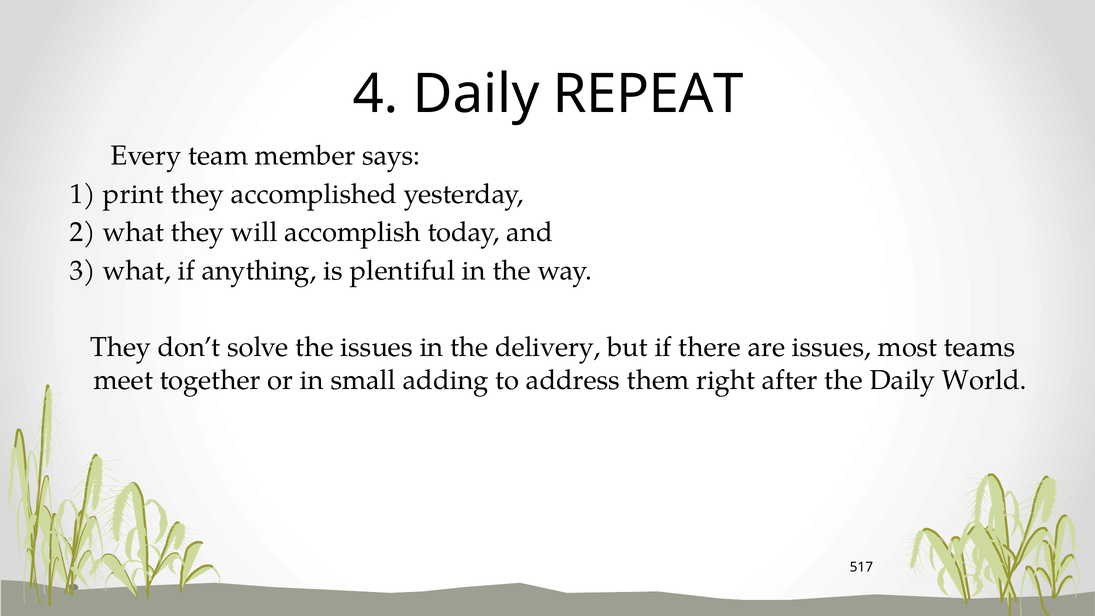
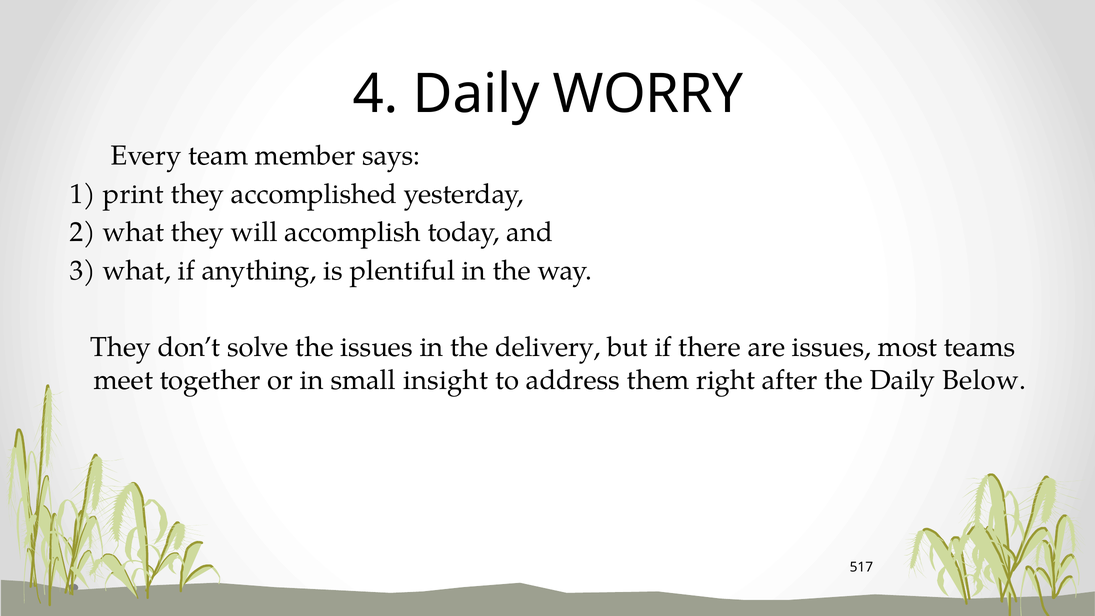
REPEAT: REPEAT -> WORRY
adding: adding -> insight
World: World -> Below
